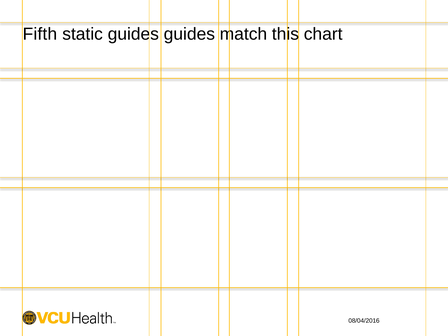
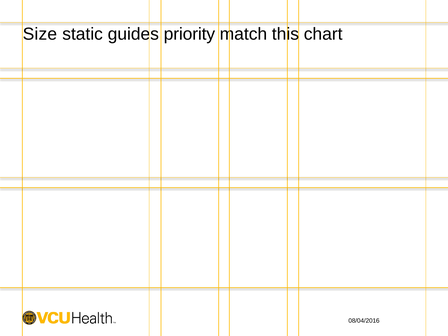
Fifth: Fifth -> Size
guides guides: guides -> priority
